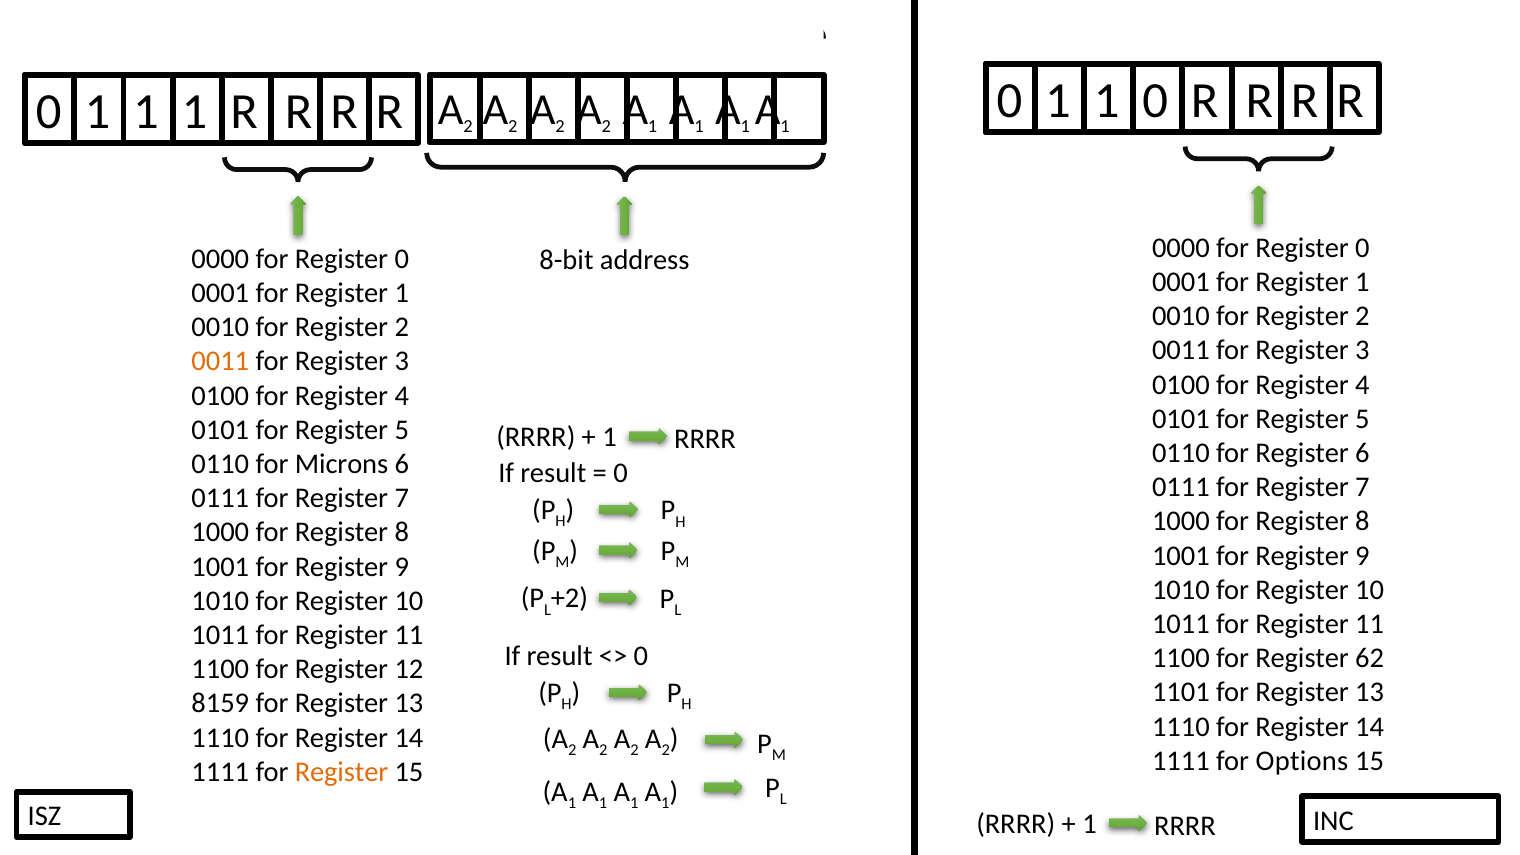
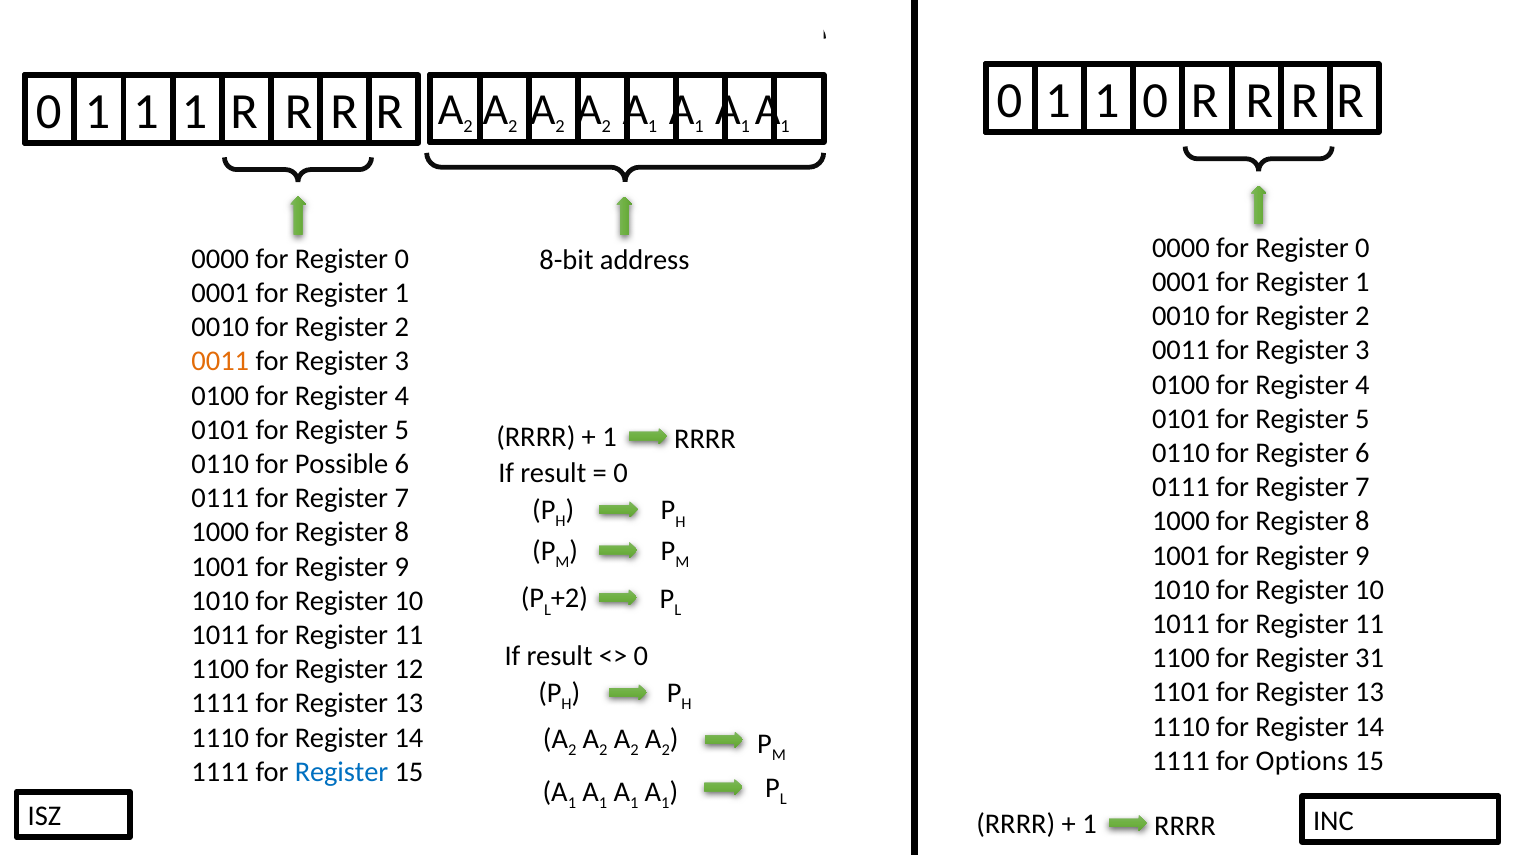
Microns: Microns -> Possible
62: 62 -> 31
8159 at (220, 703): 8159 -> 1111
Register at (342, 772) colour: orange -> blue
